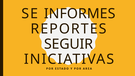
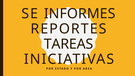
SEGUIR: SEGUIR -> TAREAS
